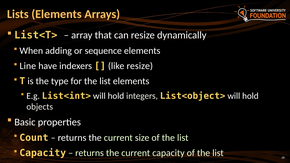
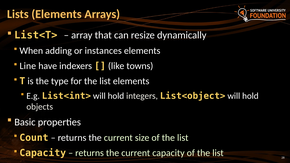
sequence: sequence -> instances
like resize: resize -> towns
